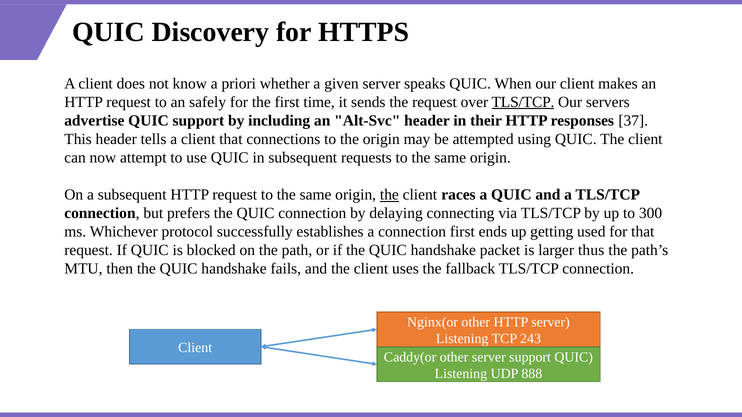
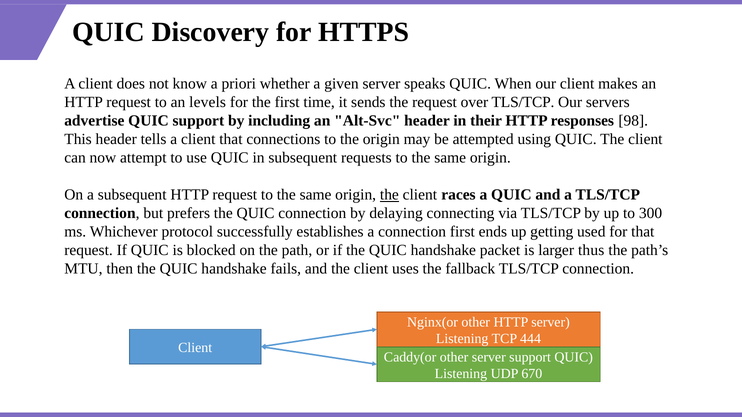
safely: safely -> levels
TLS/TCP at (523, 102) underline: present -> none
37: 37 -> 98
243: 243 -> 444
888: 888 -> 670
